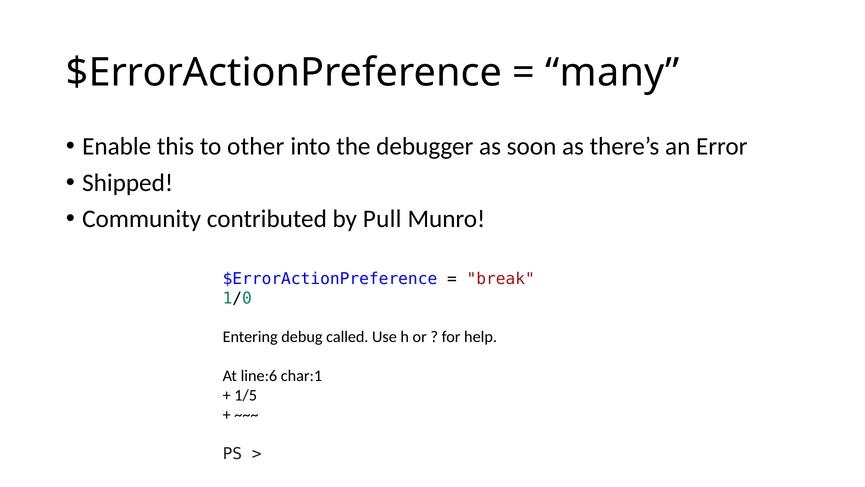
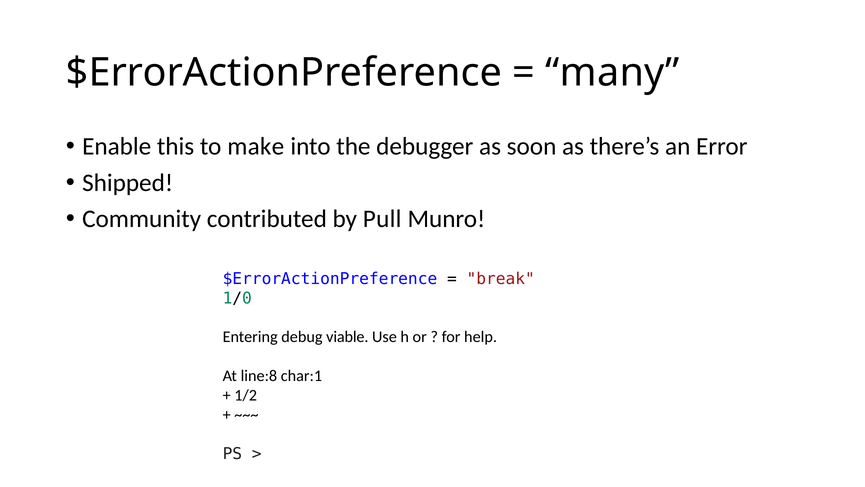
other: other -> make
called: called -> viable
line:6: line:6 -> line:8
1/5: 1/5 -> 1/2
